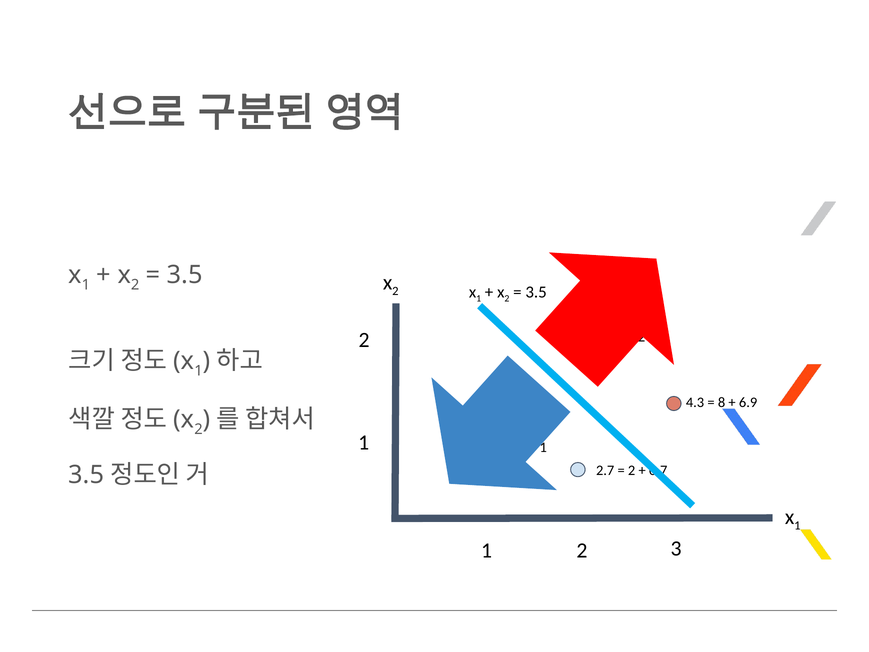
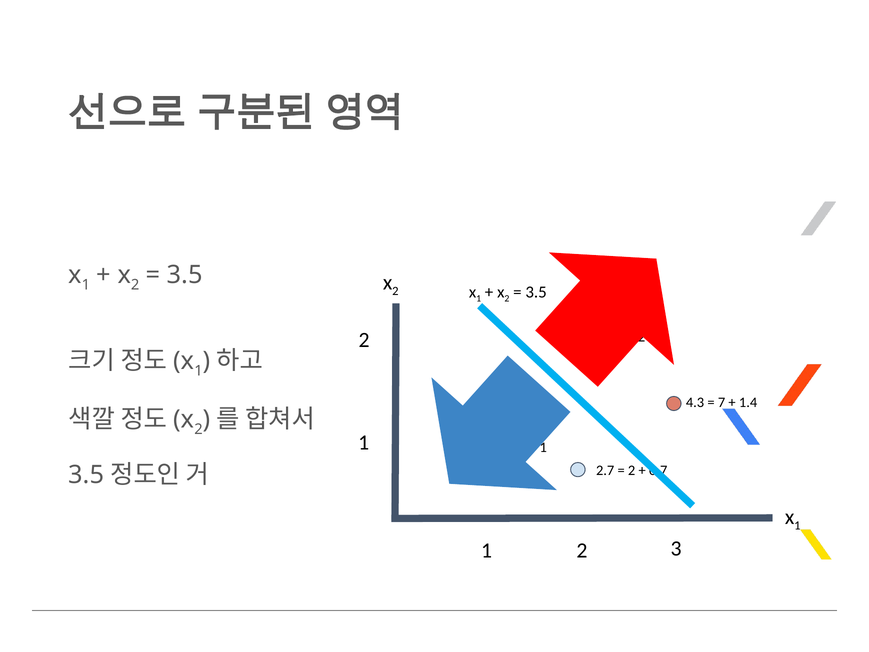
8: 8 -> 7
6.9: 6.9 -> 1.4
